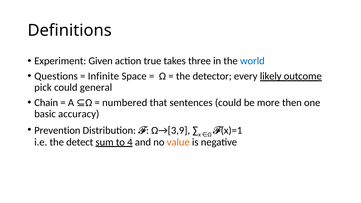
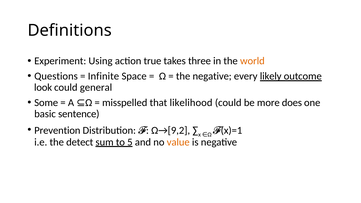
Given: Given -> Using
world colour: blue -> orange
the detector: detector -> negative
pick: pick -> look
Chain: Chain -> Some
numbered: numbered -> misspelled
sentences: sentences -> likelihood
then: then -> does
accuracy: accuracy -> sentence
Ω→[3,9: Ω→[3,9 -> Ω→[9,2
4: 4 -> 5
